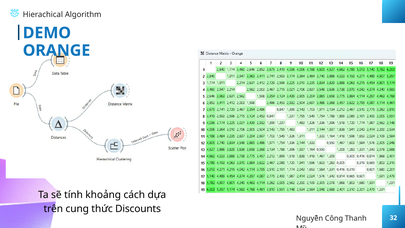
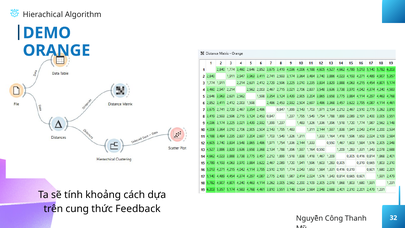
Discounts: Discounts -> Feedback
